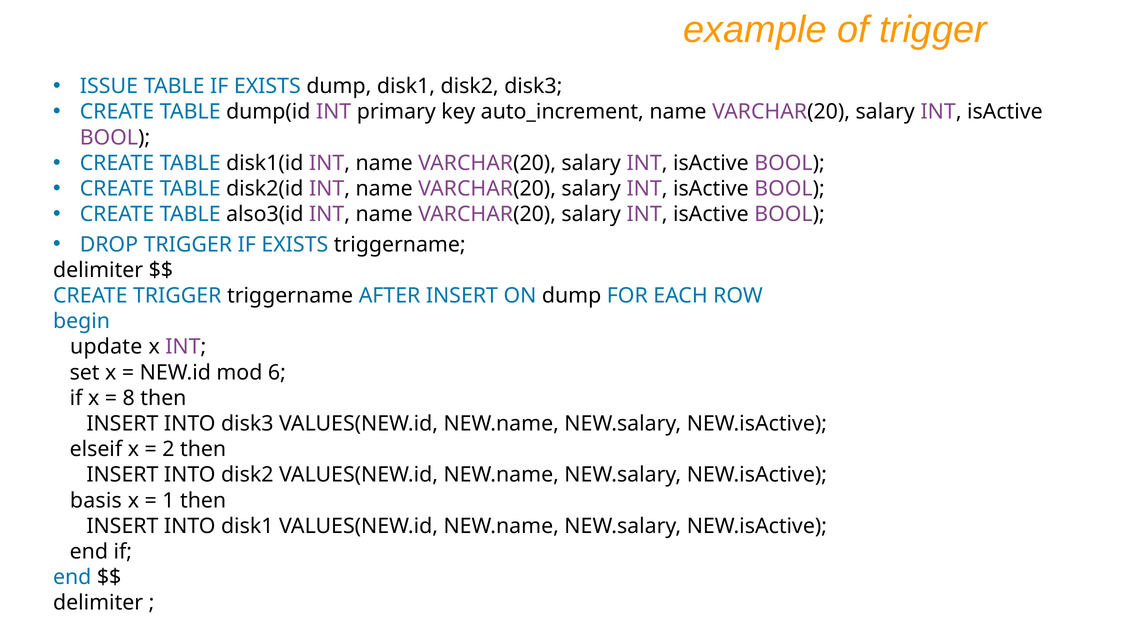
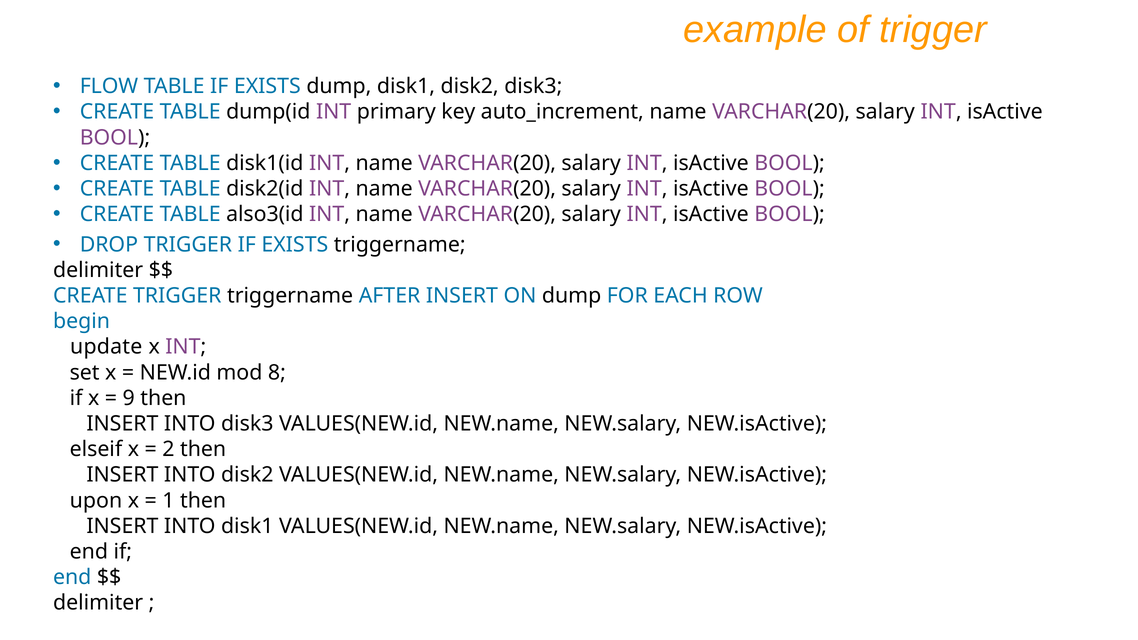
ISSUE: ISSUE -> FLOW
6: 6 -> 8
8: 8 -> 9
basis: basis -> upon
